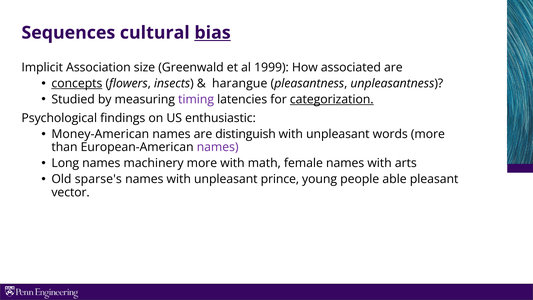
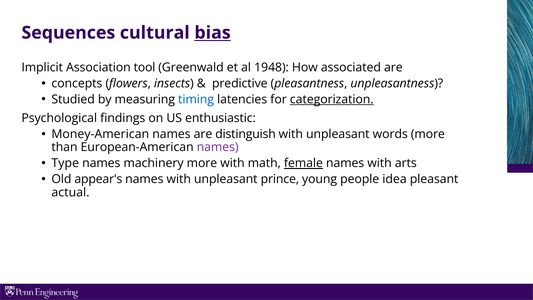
size: size -> tool
1999: 1999 -> 1948
concepts underline: present -> none
harangue: harangue -> predictive
timing colour: purple -> blue
Long: Long -> Type
female underline: none -> present
sparse's: sparse's -> appear's
able: able -> idea
vector: vector -> actual
